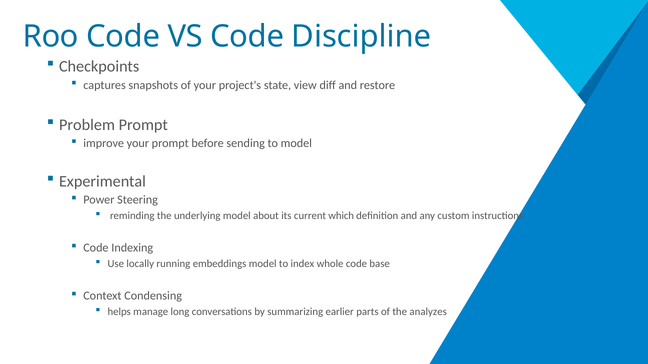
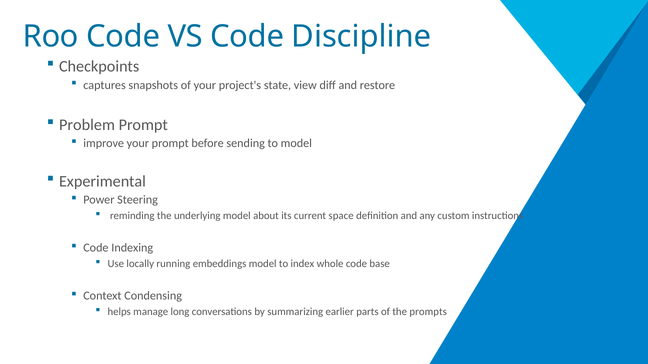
which: which -> space
analyzes: analyzes -> prompts
